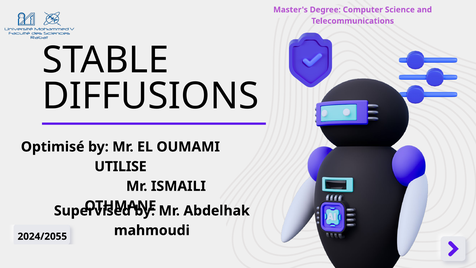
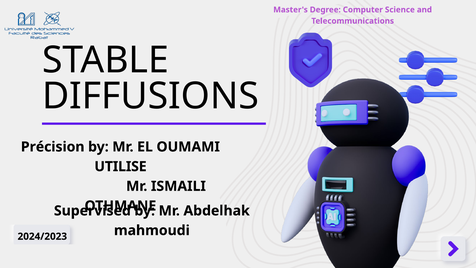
Optimisé: Optimisé -> Précision
2024/2055: 2024/2055 -> 2024/2023
